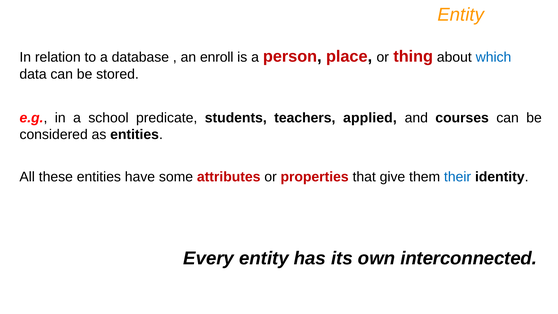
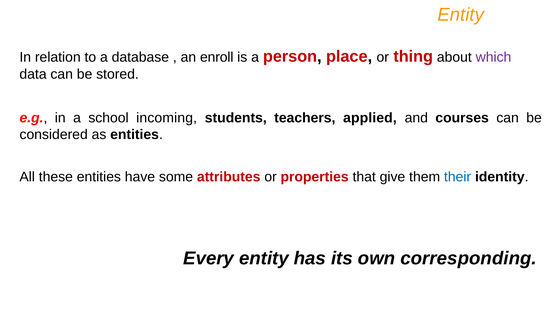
which colour: blue -> purple
predicate: predicate -> incoming
interconnected: interconnected -> corresponding
